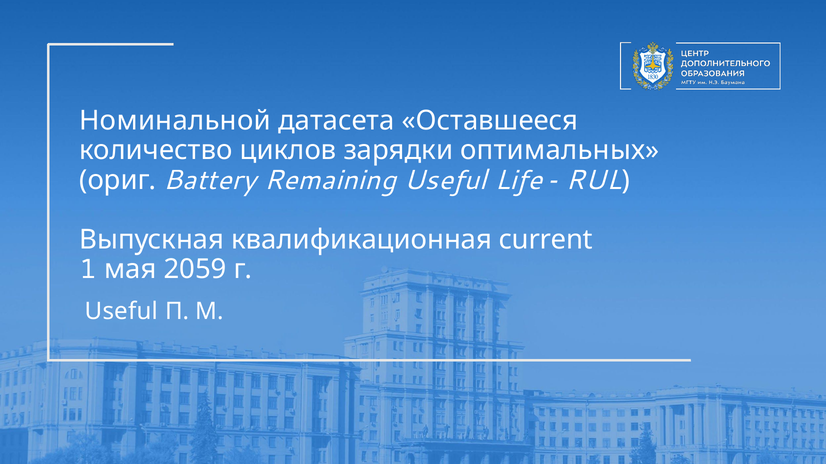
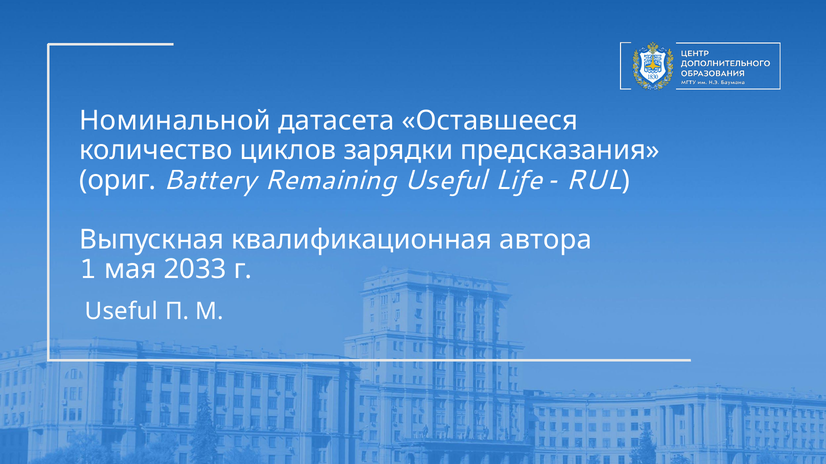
оптимальных: оптимальных -> предсказания
current: current -> автора
2059: 2059 -> 2033
